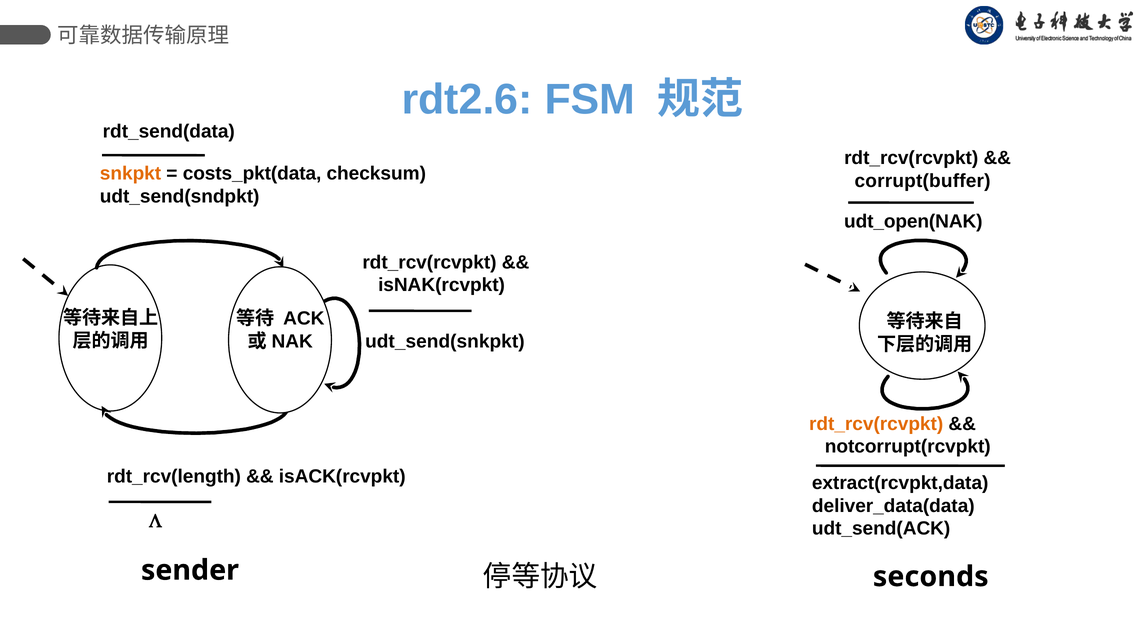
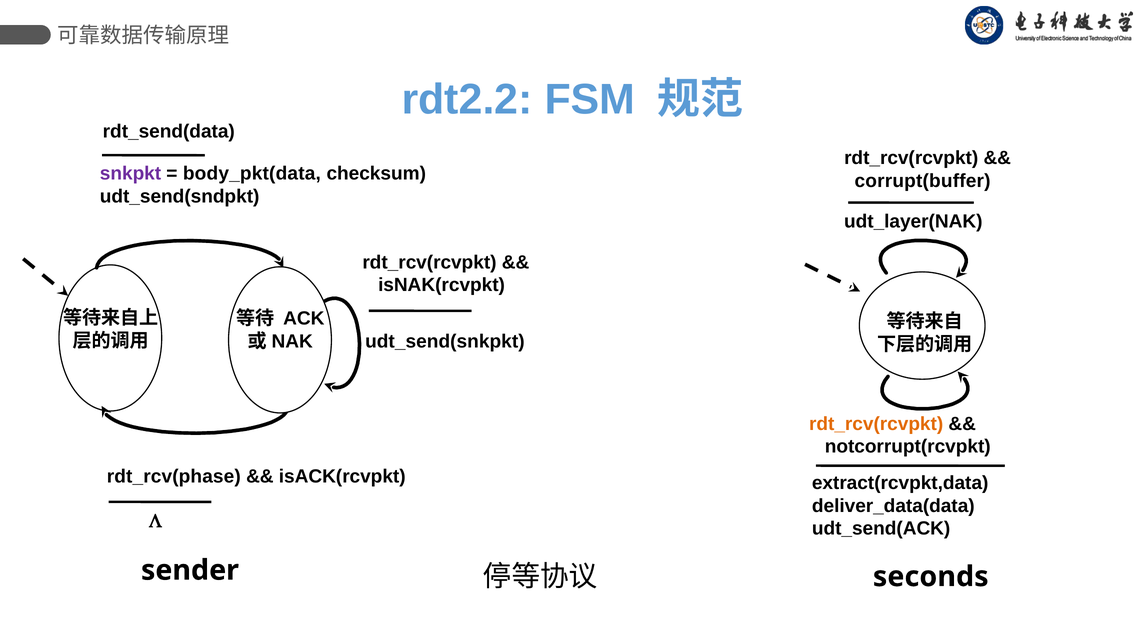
rdt2.6: rdt2.6 -> rdt2.2
snkpkt colour: orange -> purple
costs_pkt(data: costs_pkt(data -> body_pkt(data
udt_open(NAK: udt_open(NAK -> udt_layer(NAK
rdt_rcv(length: rdt_rcv(length -> rdt_rcv(phase
